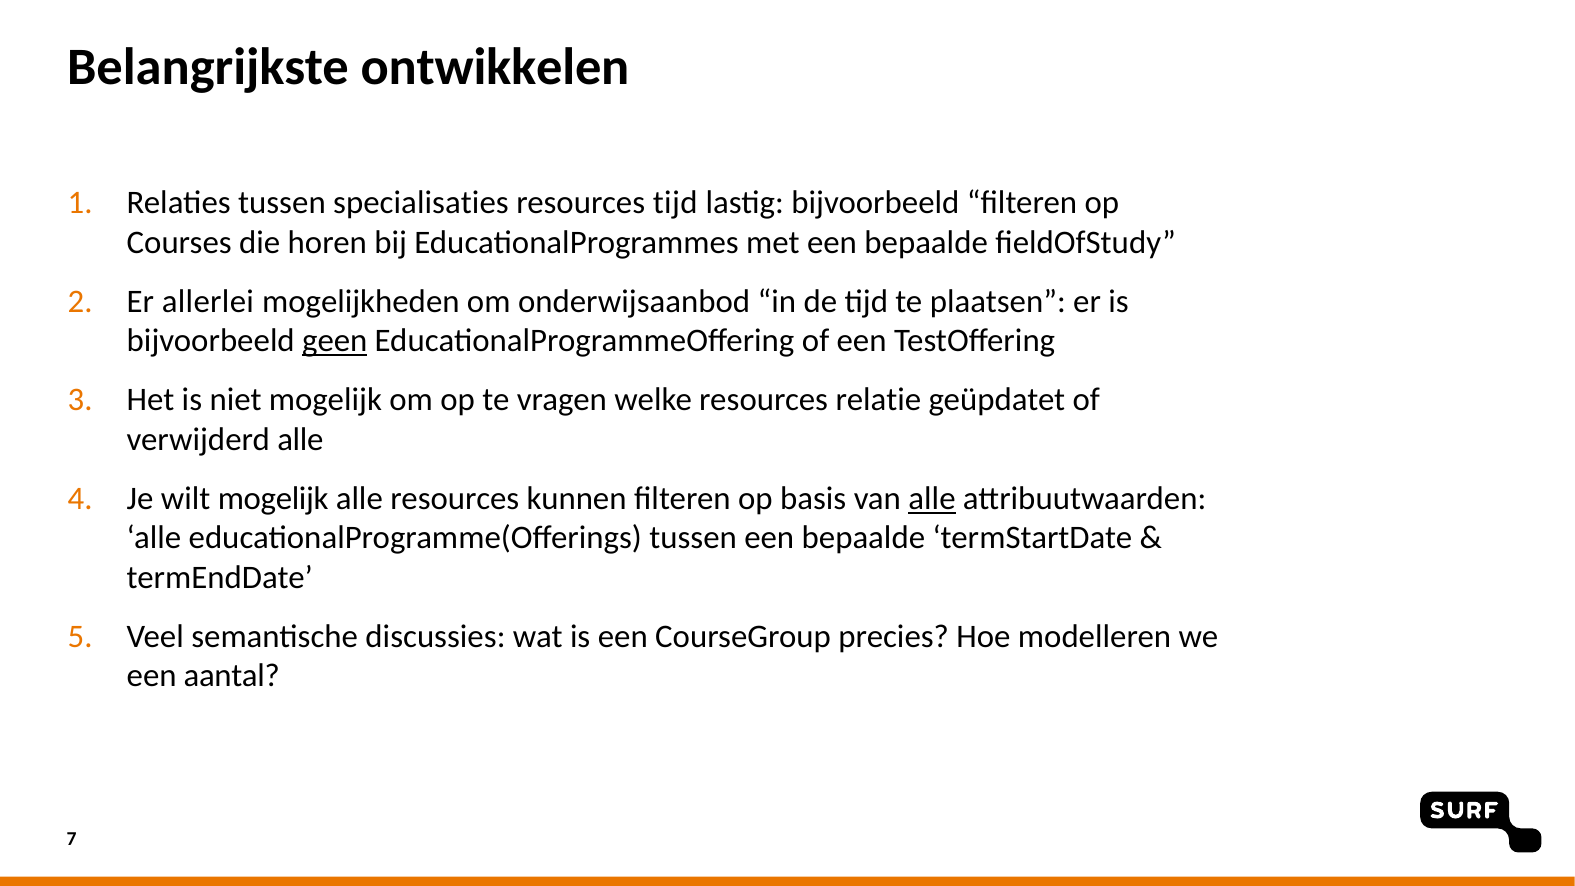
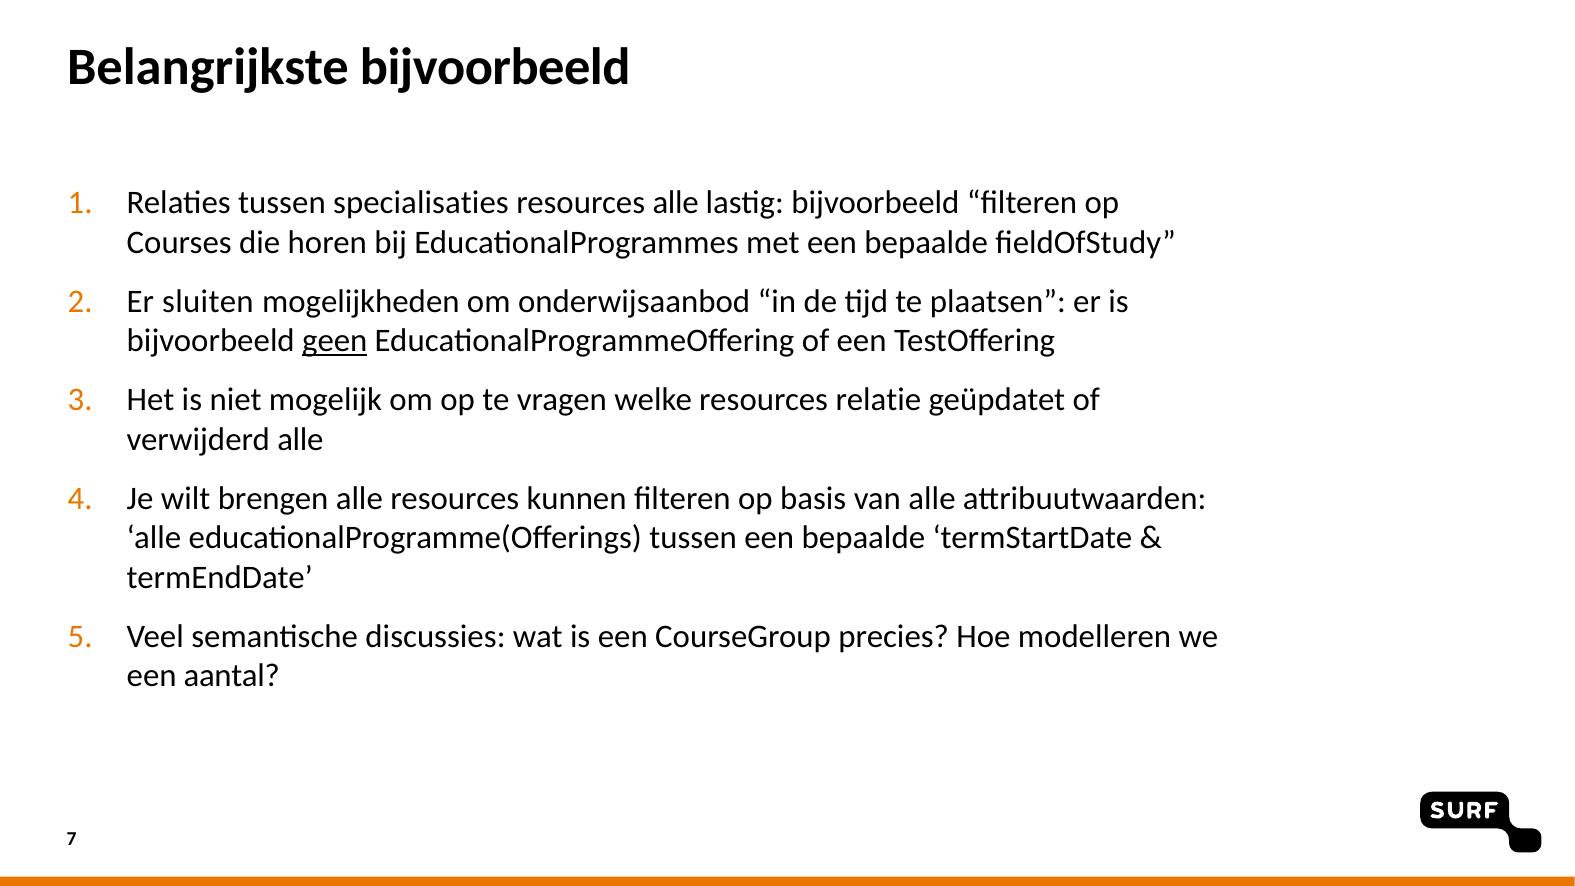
Belangrijkste ontwikkelen: ontwikkelen -> bijvoorbeeld
resources tijd: tijd -> alle
allerlei: allerlei -> sluiten
wilt mogelijk: mogelijk -> brengen
alle at (932, 498) underline: present -> none
